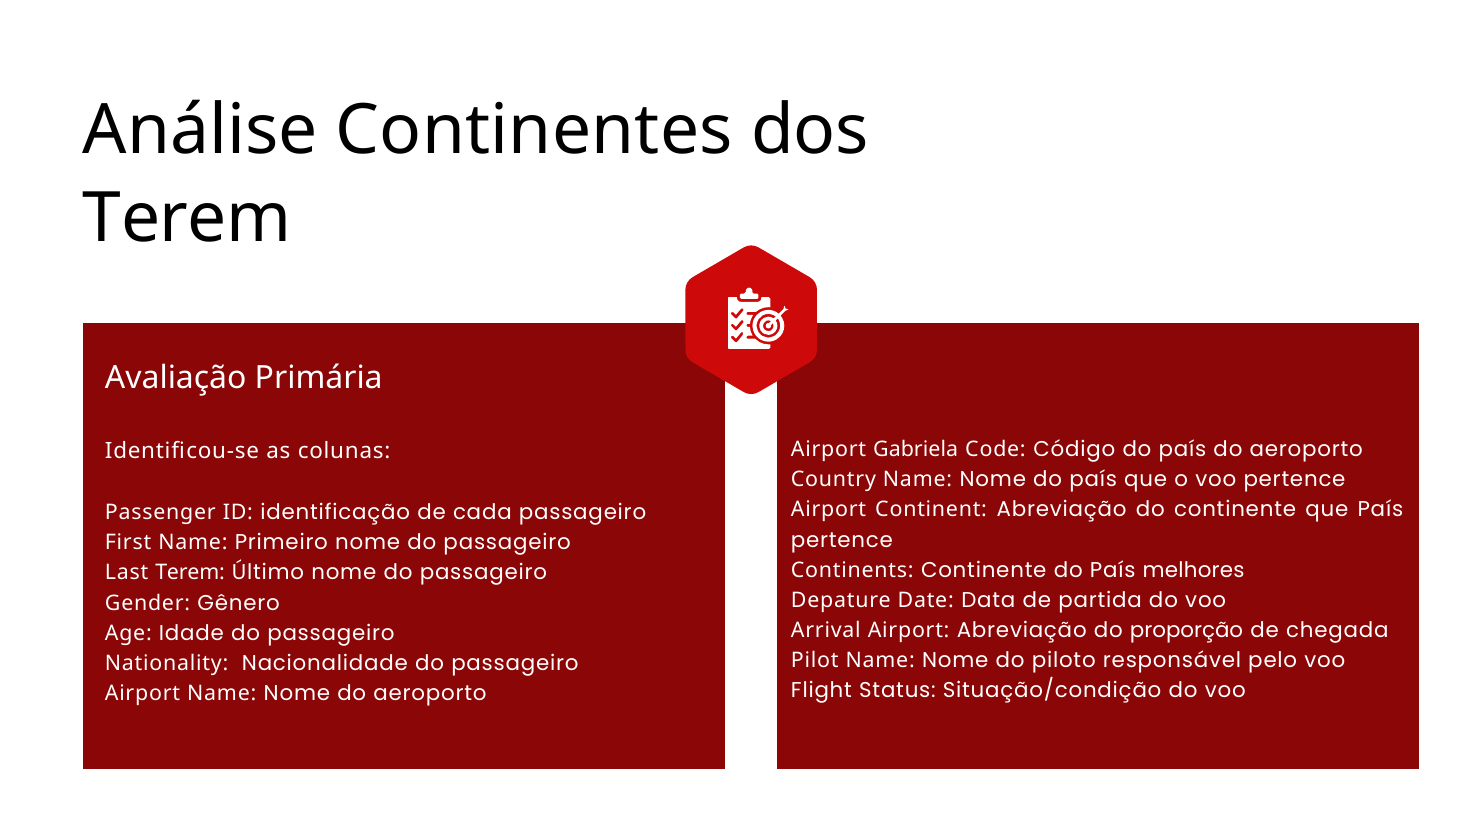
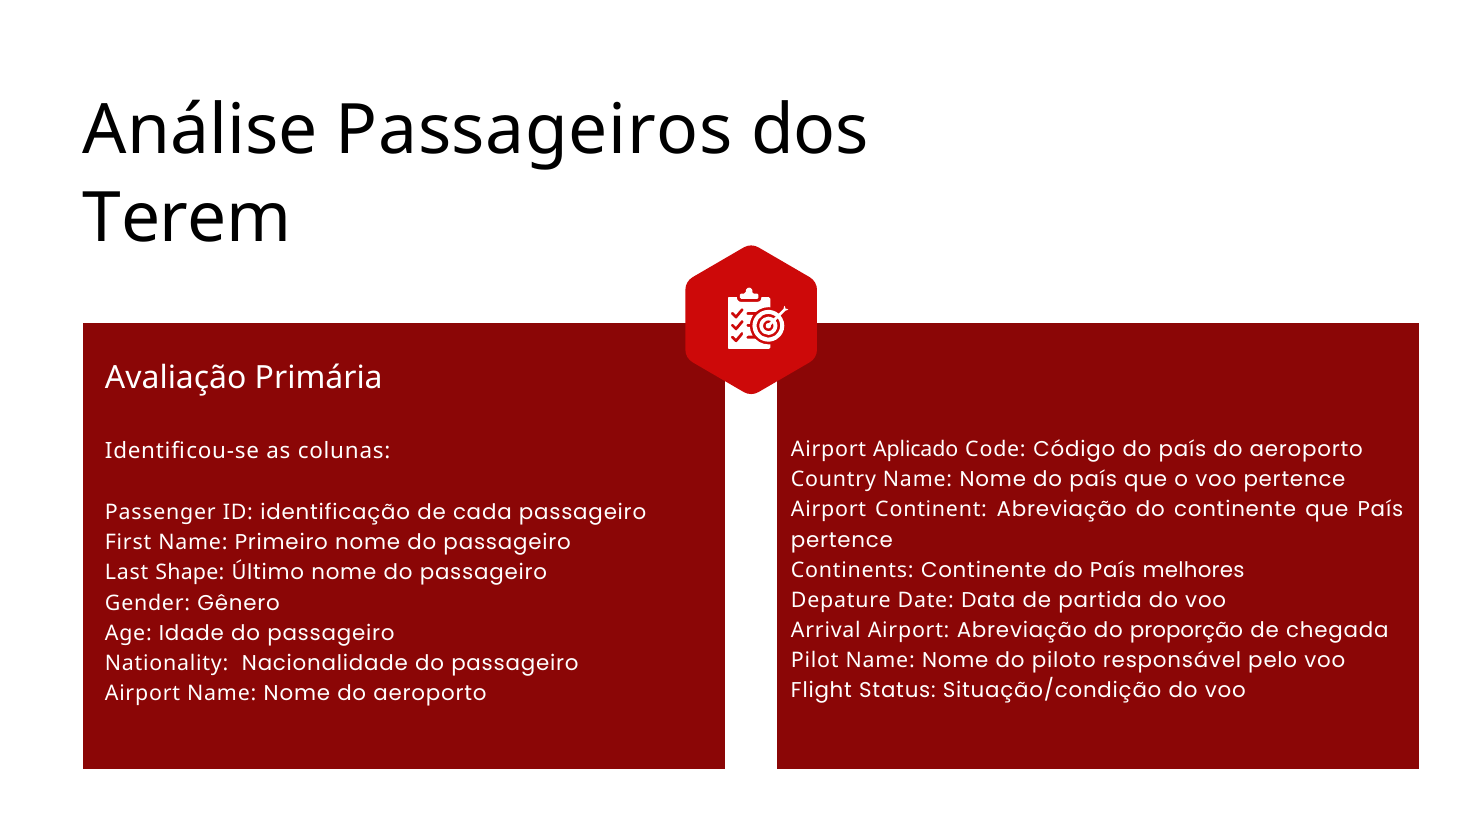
Continentes: Continentes -> Passageiros
Gabriela: Gabriela -> Aplicado
Last Terem: Terem -> Shape
